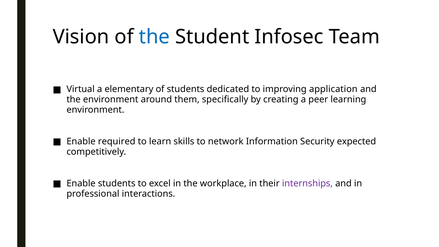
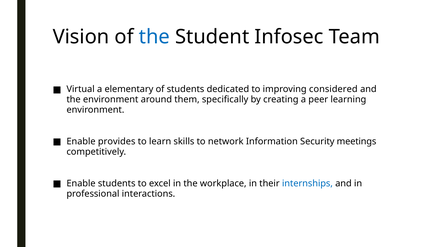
application: application -> considered
required: required -> provides
expected: expected -> meetings
internships colour: purple -> blue
